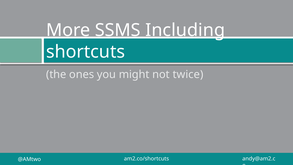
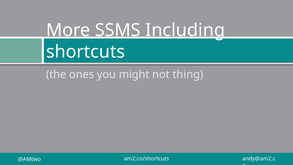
twice: twice -> thing
